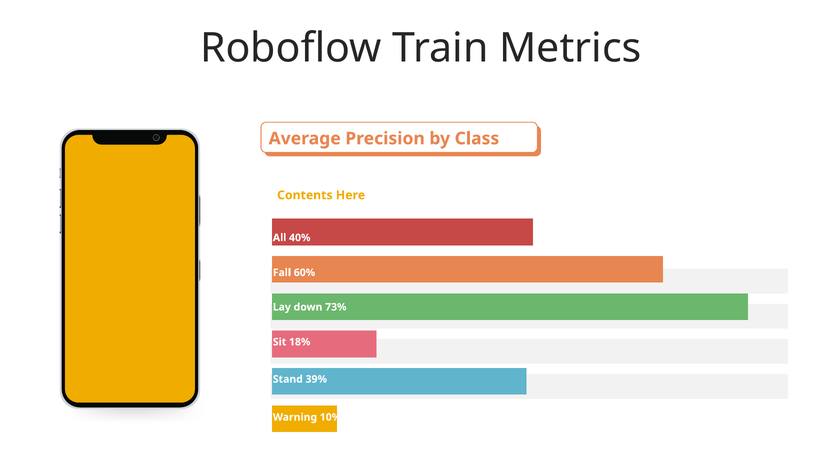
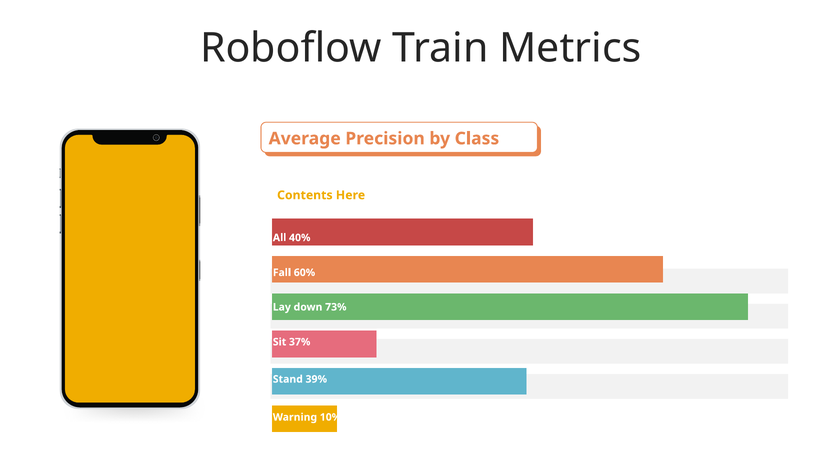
18%: 18% -> 37%
